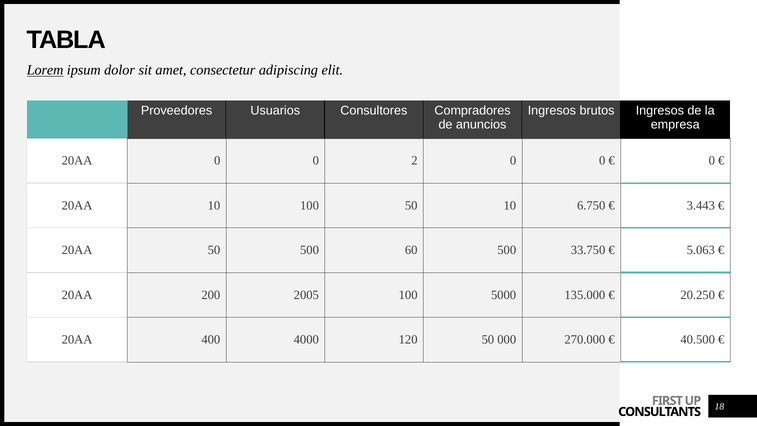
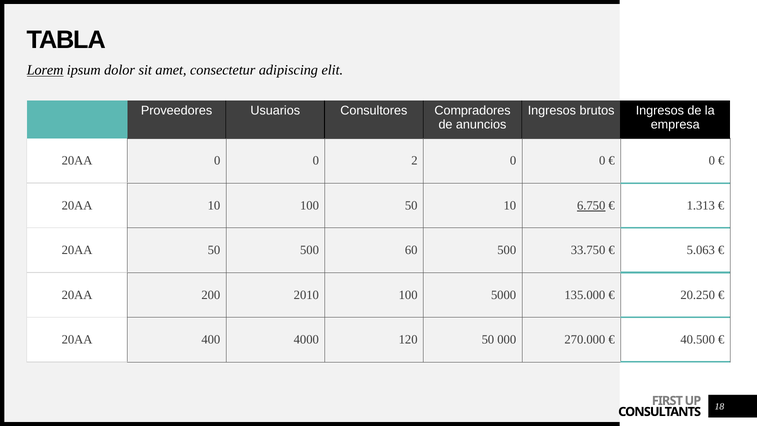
6.750 underline: none -> present
3.443: 3.443 -> 1.313
2005: 2005 -> 2010
